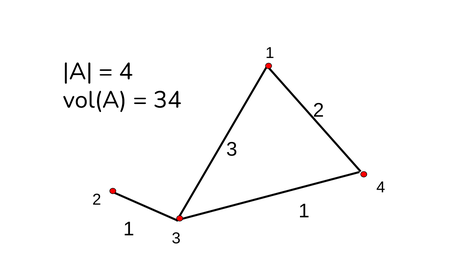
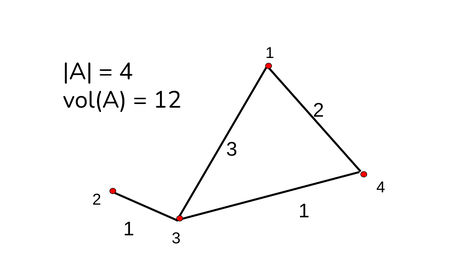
34: 34 -> 12
